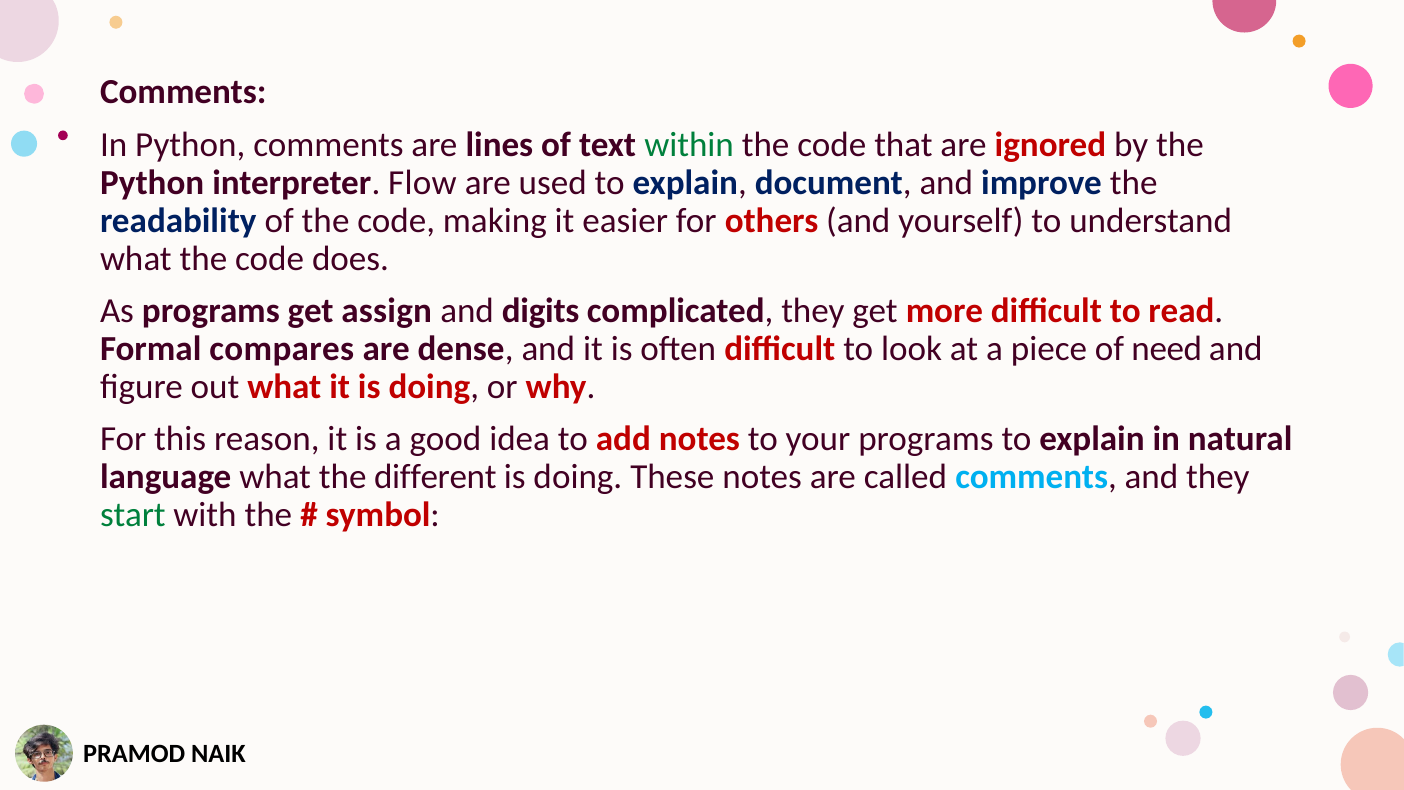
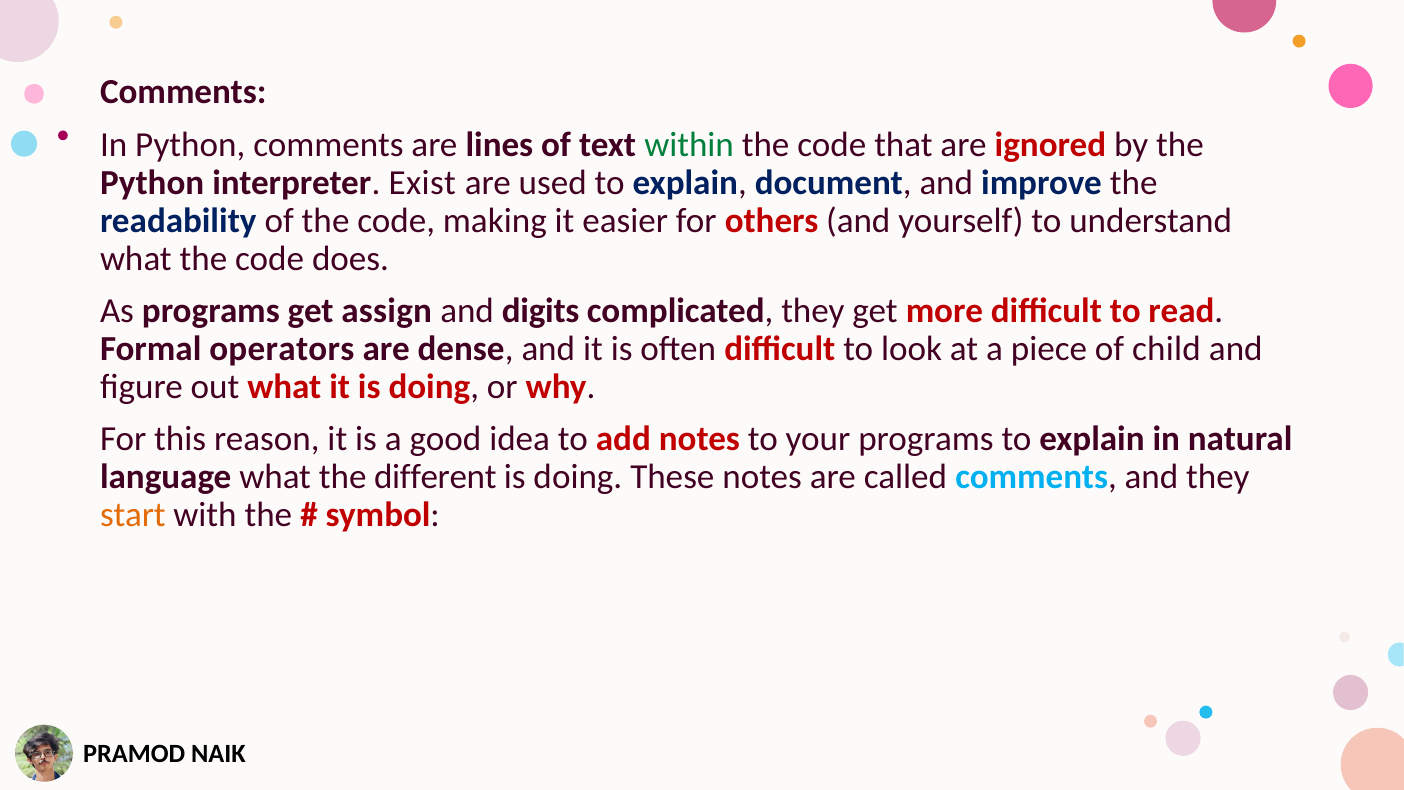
Flow: Flow -> Exist
compares: compares -> operators
need: need -> child
start colour: green -> orange
